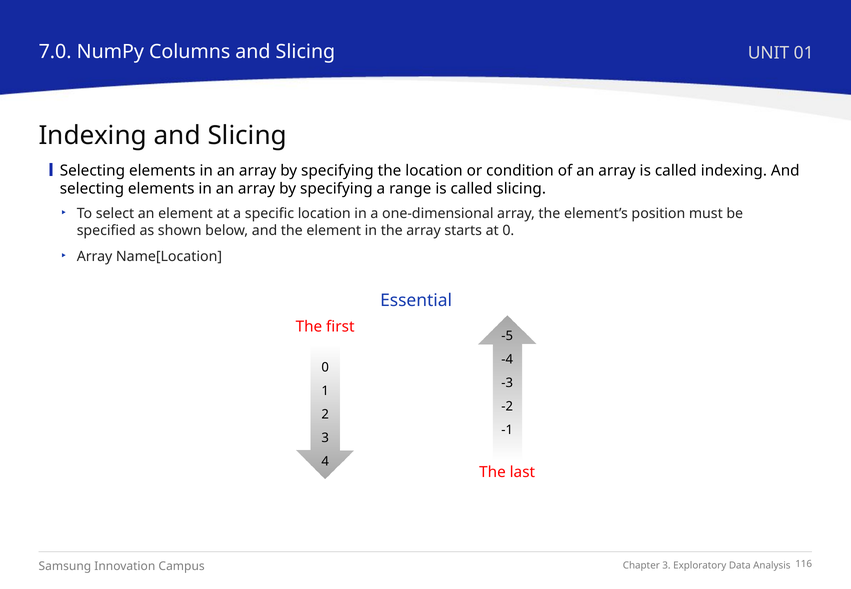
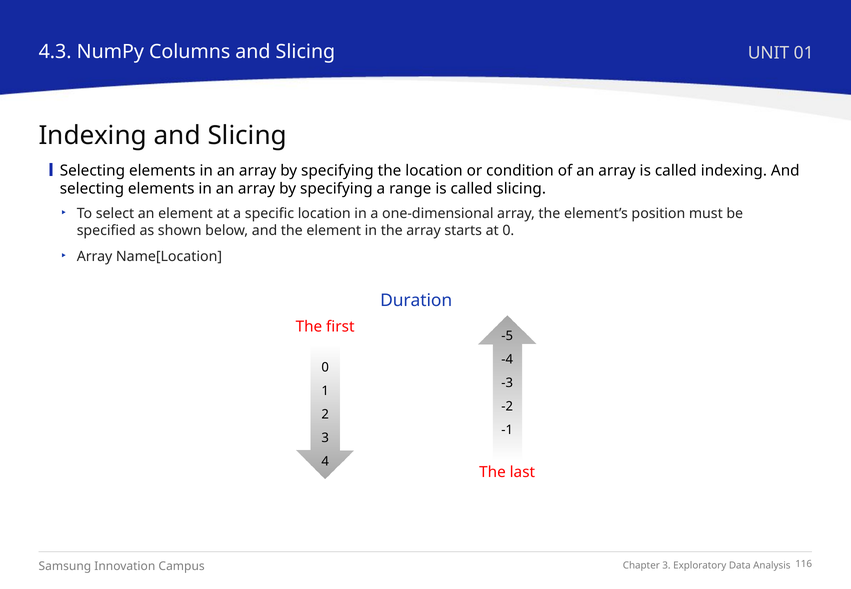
7.0: 7.0 -> 4.3
Essential: Essential -> Duration
